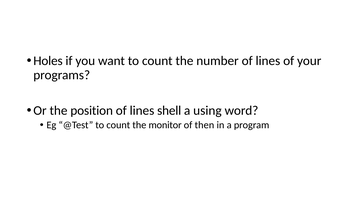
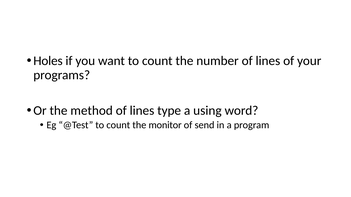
position: position -> method
shell: shell -> type
then: then -> send
